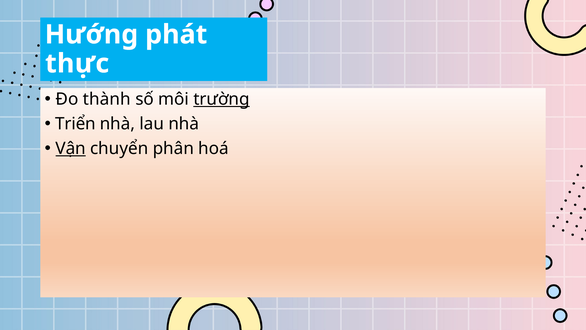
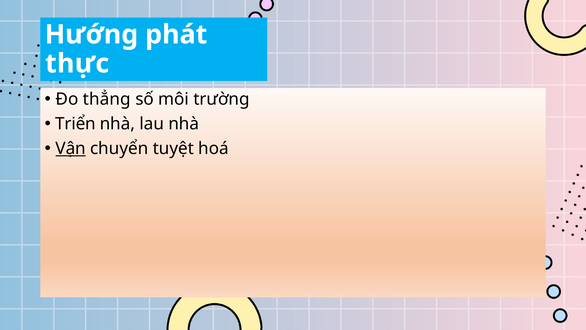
thành: thành -> thẳng
trường underline: present -> none
phân: phân -> tuyệt
